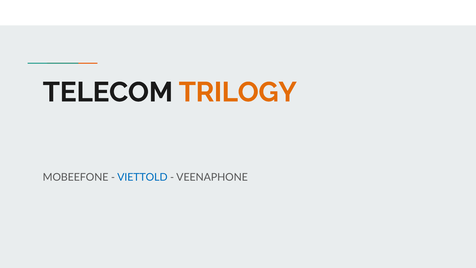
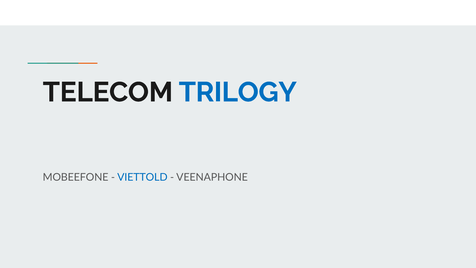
TRILOGY colour: orange -> blue
